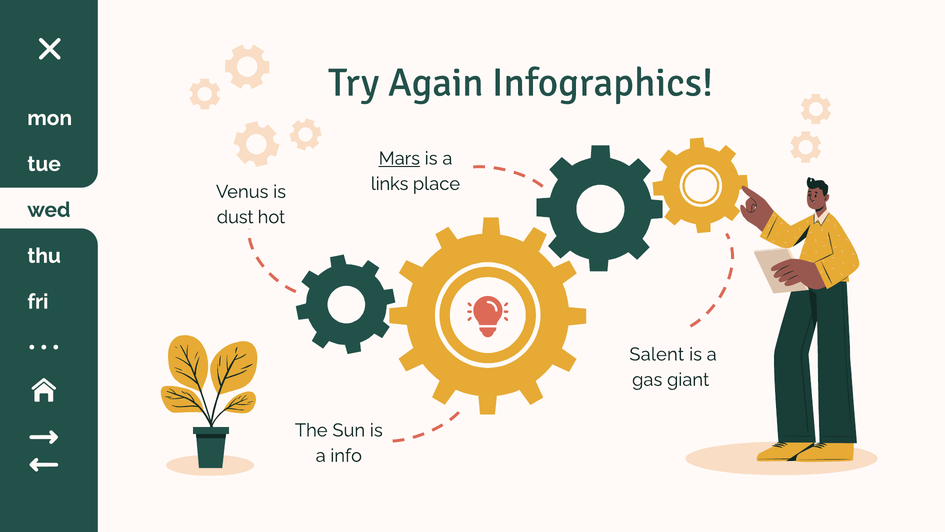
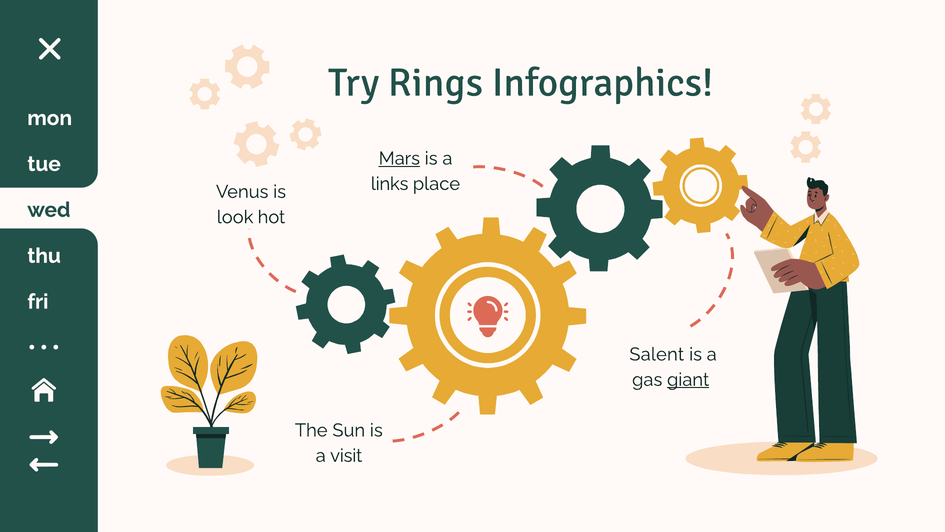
Again: Again -> Rings
dust: dust -> look
giant underline: none -> present
info: info -> visit
